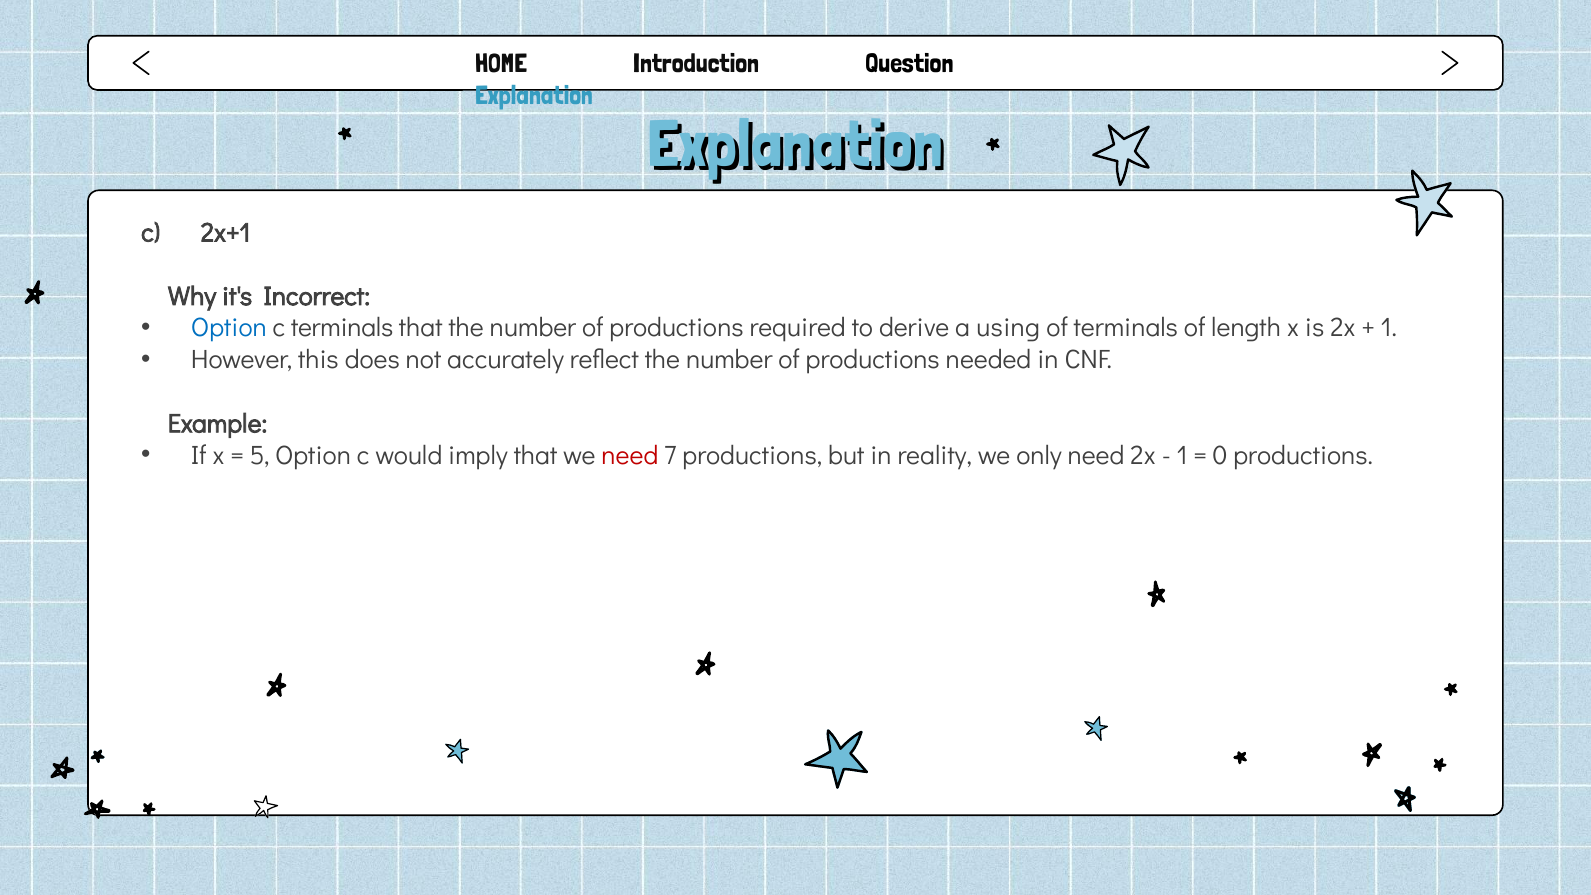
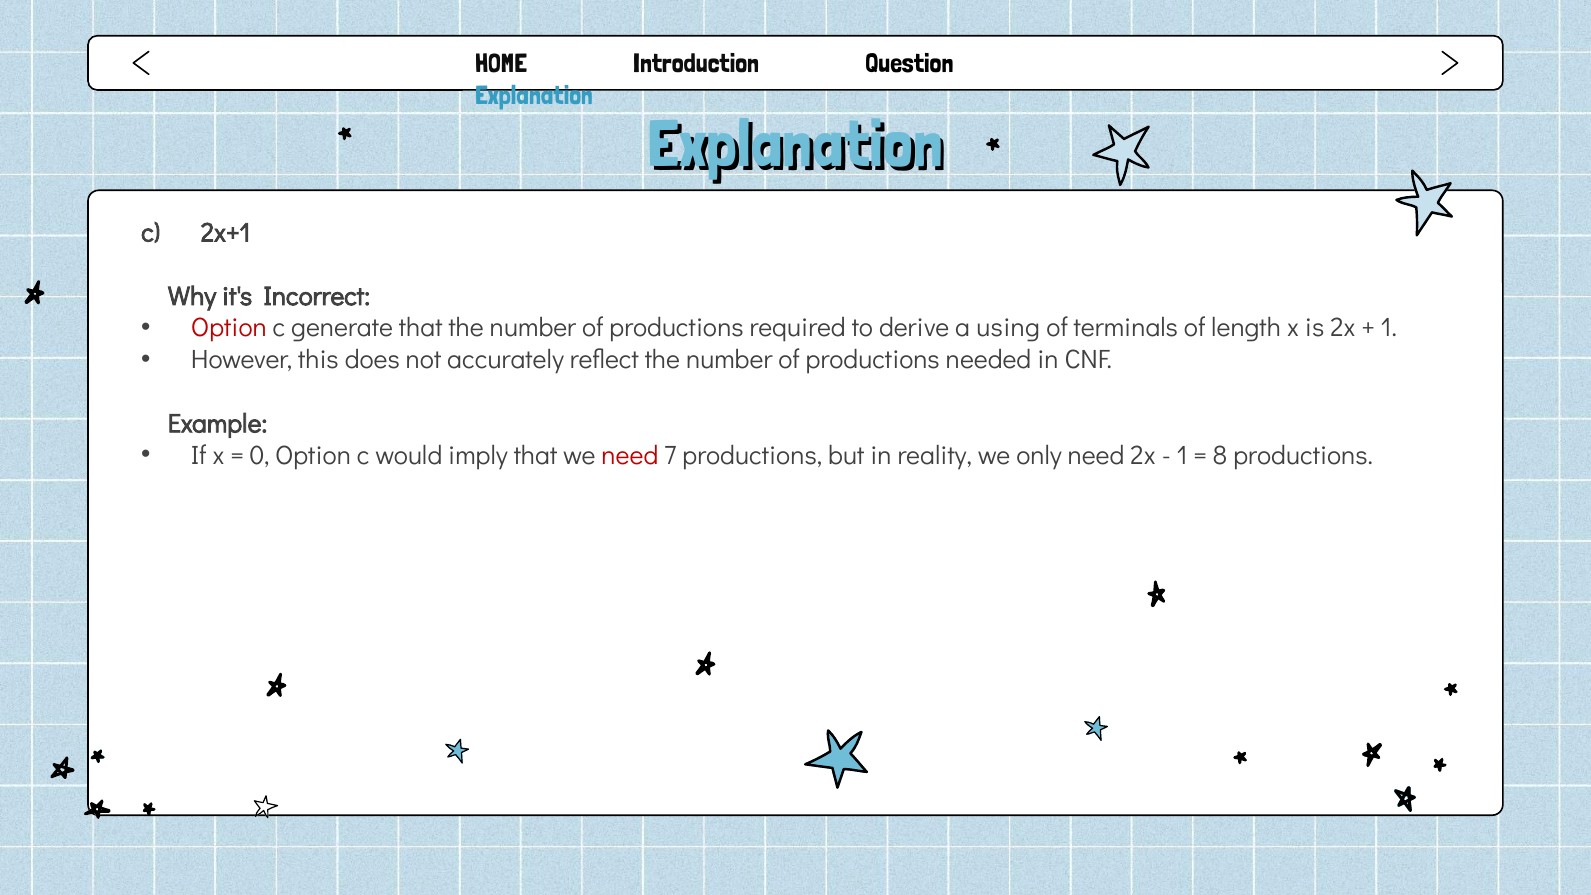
Option at (229, 328) colour: blue -> red
c terminals: terminals -> generate
5: 5 -> 0
0: 0 -> 8
